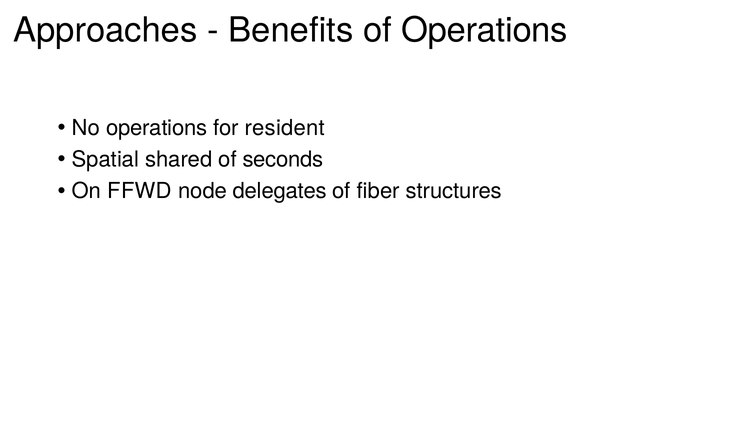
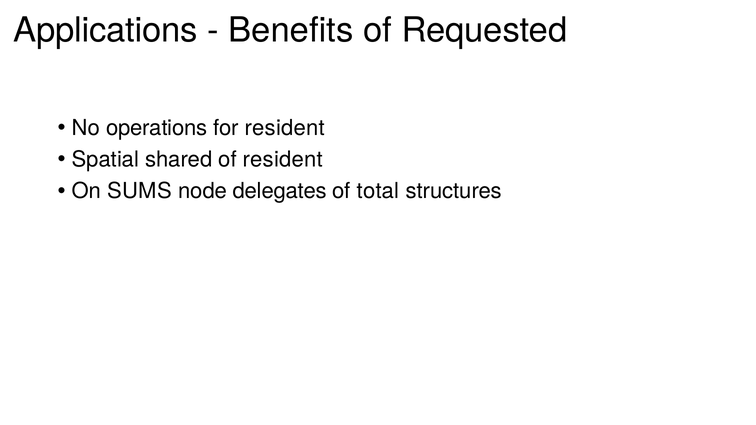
Approaches: Approaches -> Applications
of Operations: Operations -> Requested
of seconds: seconds -> resident
FFWD: FFWD -> SUMS
fiber: fiber -> total
